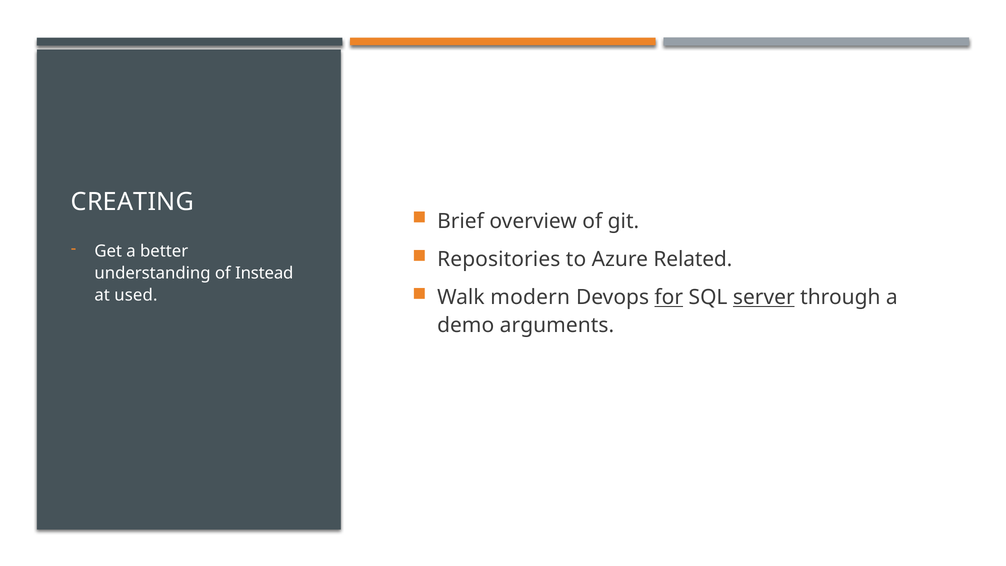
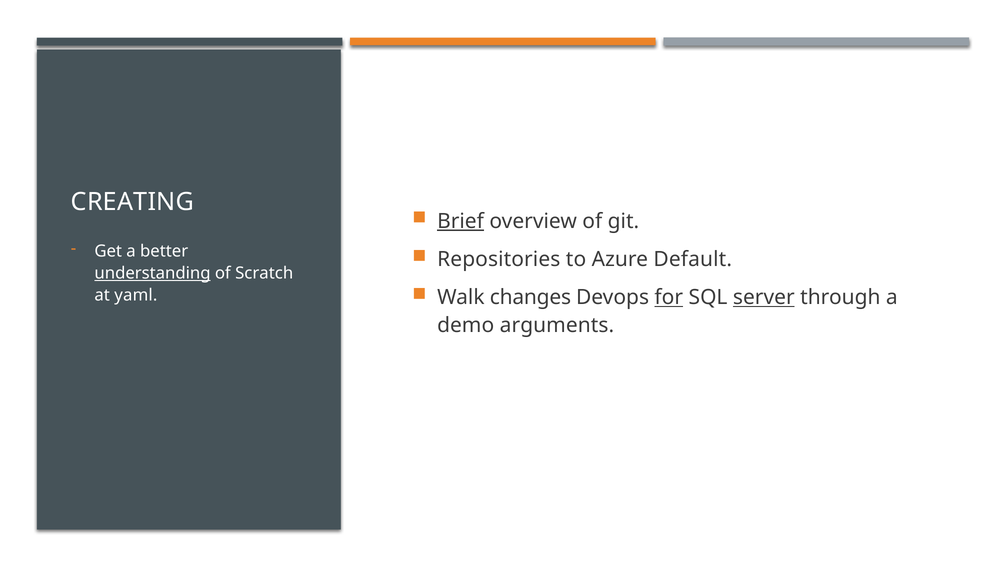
Brief underline: none -> present
Related: Related -> Default
understanding underline: none -> present
Instead: Instead -> Scratch
modern: modern -> changes
used: used -> yaml
